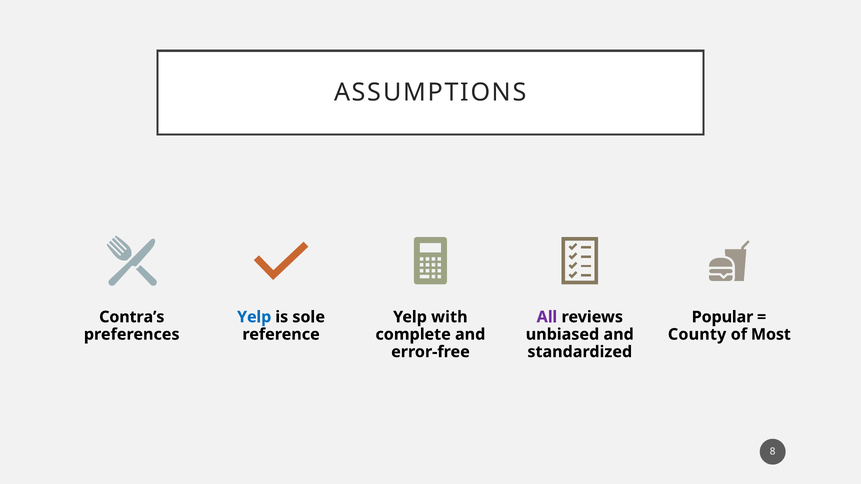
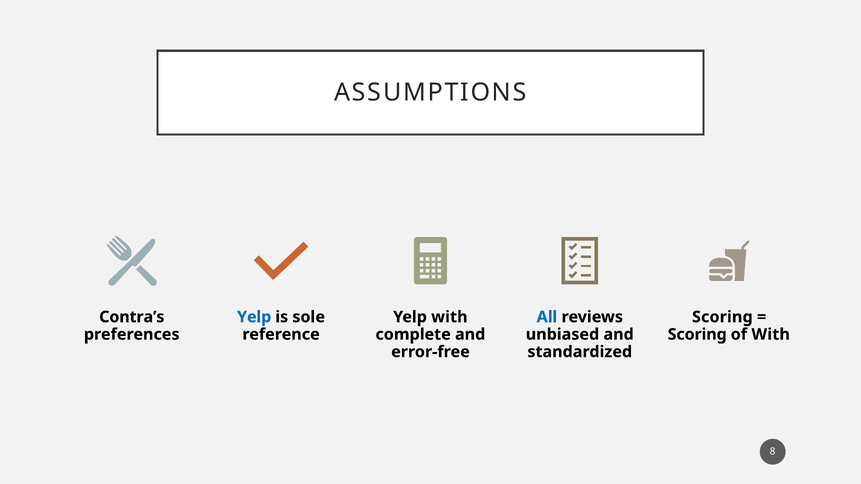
All colour: purple -> blue
Popular at (723, 317): Popular -> Scoring
County at (697, 335): County -> Scoring
of Most: Most -> With
